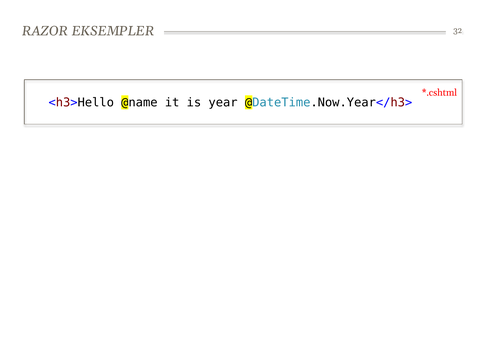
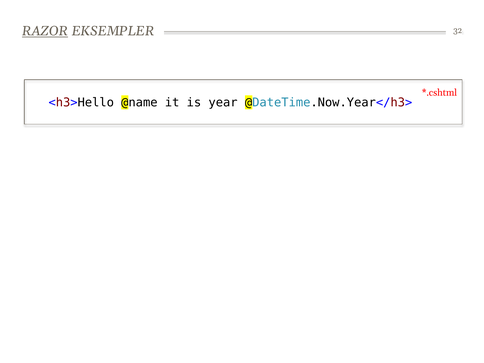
RAZOR underline: none -> present
